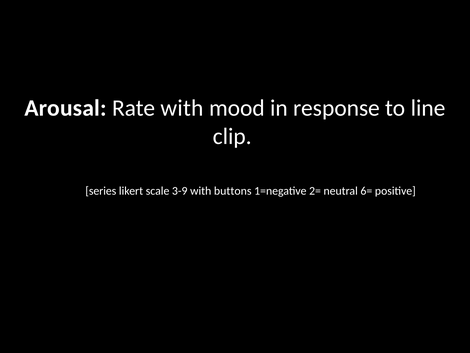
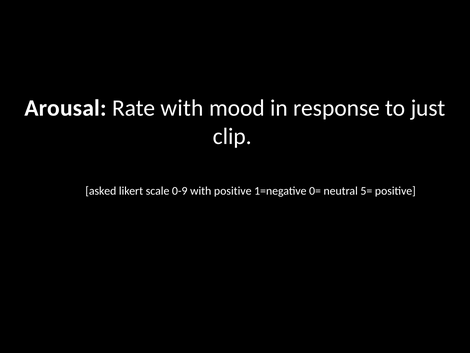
line: line -> just
series: series -> asked
3-9: 3-9 -> 0-9
with buttons: buttons -> positive
2=: 2= -> 0=
6=: 6= -> 5=
